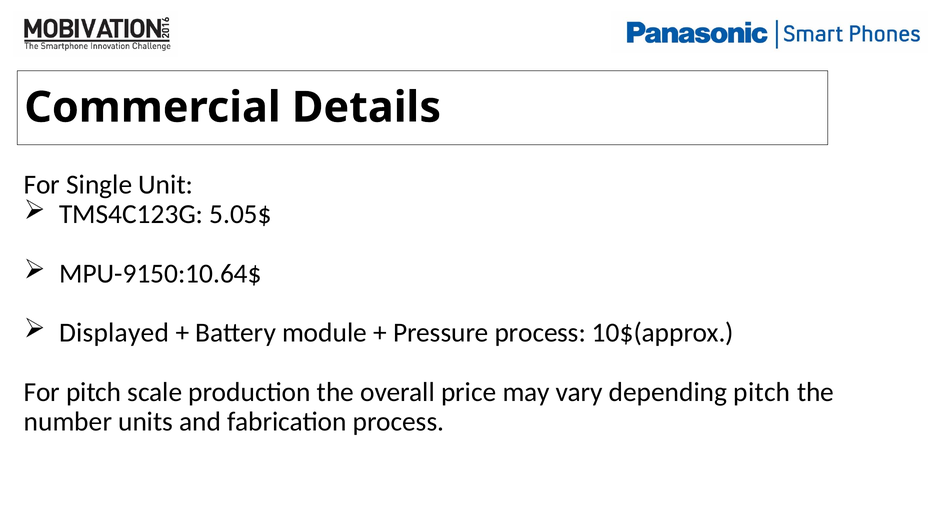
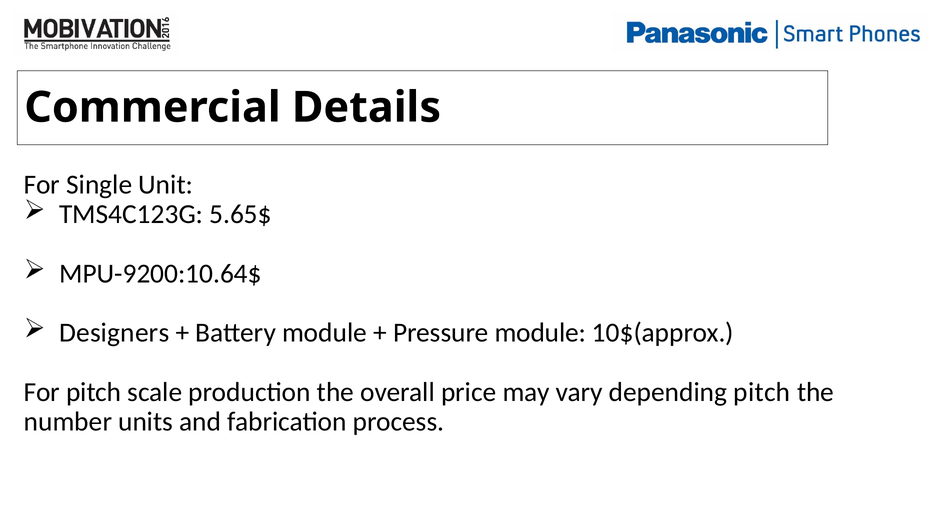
5.05$: 5.05$ -> 5.65$
MPU-9150:10.64$: MPU-9150:10.64$ -> MPU-9200:10.64$
Displayed: Displayed -> Designers
Pressure process: process -> module
